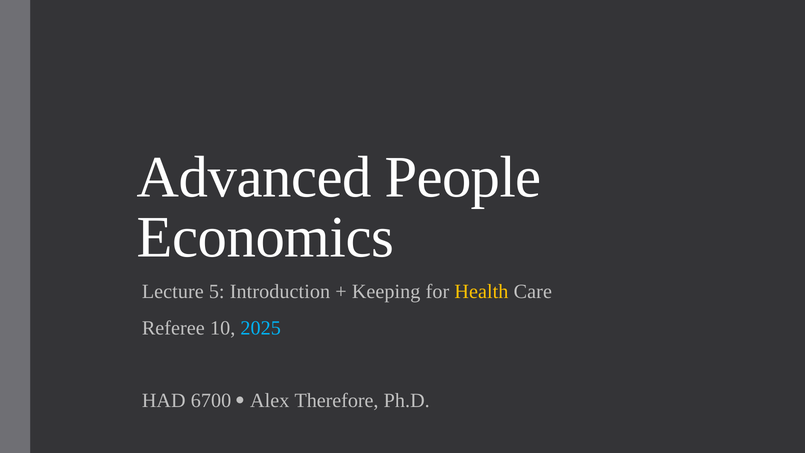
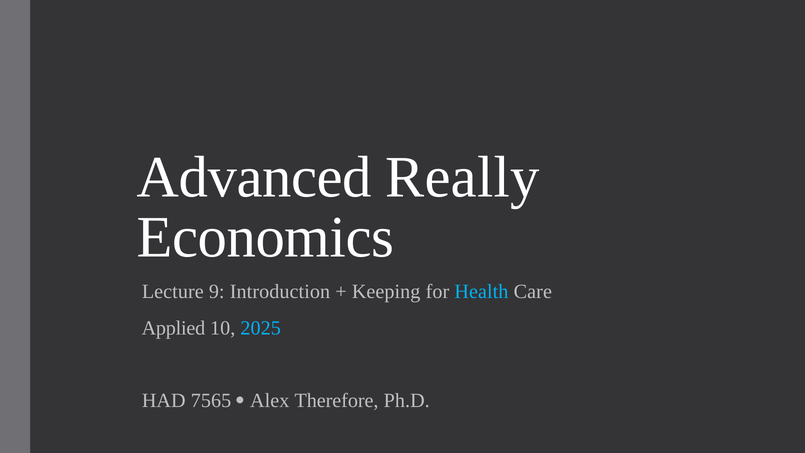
People: People -> Really
5: 5 -> 9
Health colour: yellow -> light blue
Referee: Referee -> Applied
6700: 6700 -> 7565
